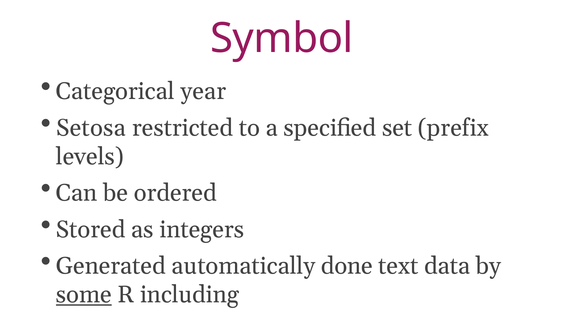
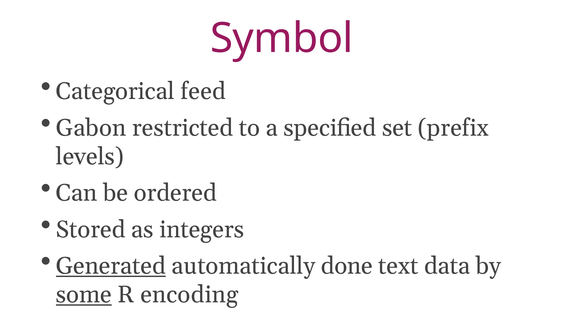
year: year -> feed
Setosa: Setosa -> Gabon
Generated underline: none -> present
including: including -> encoding
